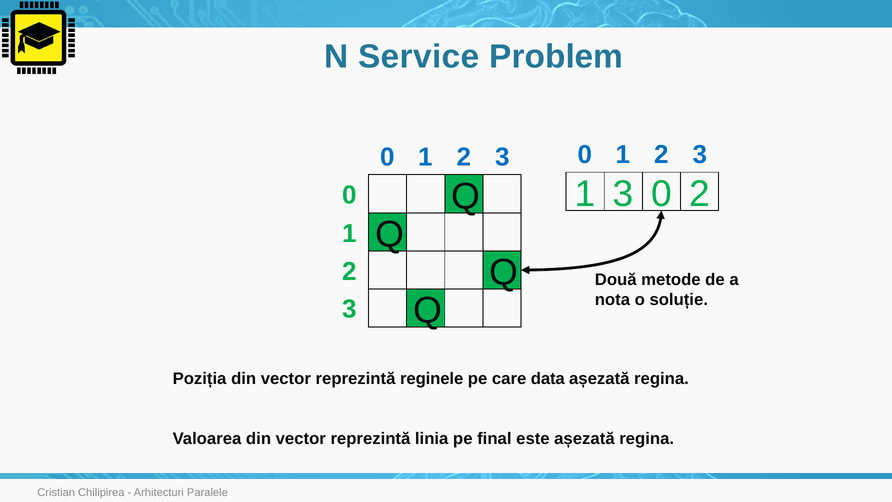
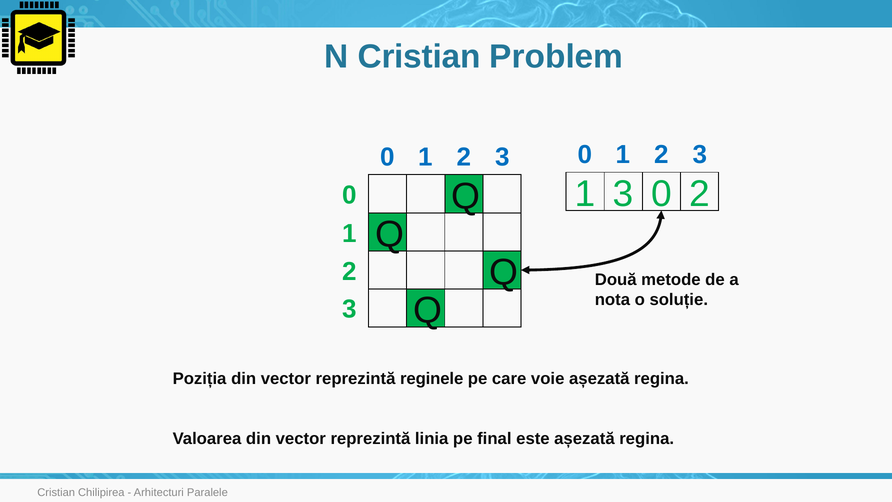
N Service: Service -> Cristian
data: data -> voie
